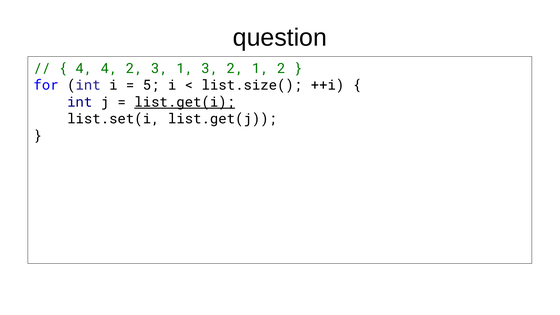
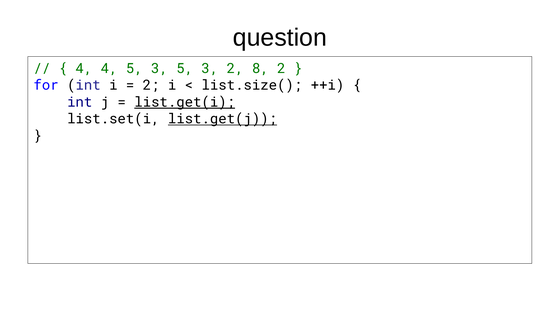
4 2: 2 -> 5
3 1: 1 -> 5
2 1: 1 -> 8
5 at (151, 85): 5 -> 2
list.get(j underline: none -> present
